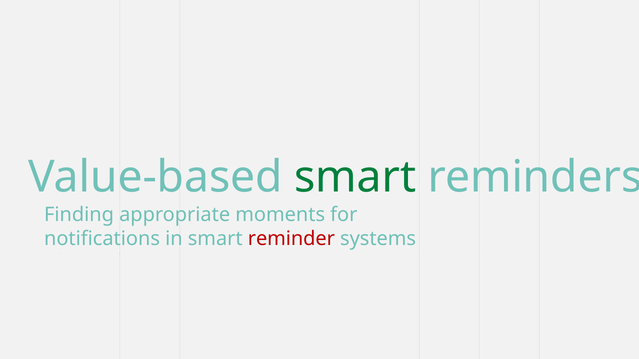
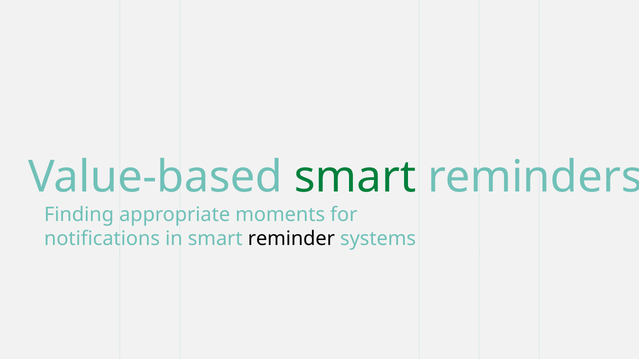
reminder colour: red -> black
